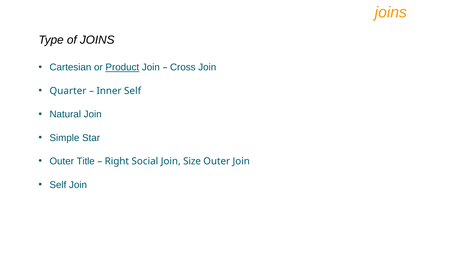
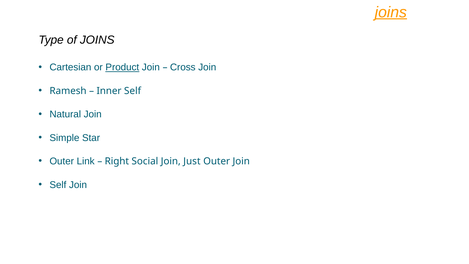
joins at (391, 12) underline: none -> present
Quarter: Quarter -> Ramesh
Title: Title -> Link
Size: Size -> Just
